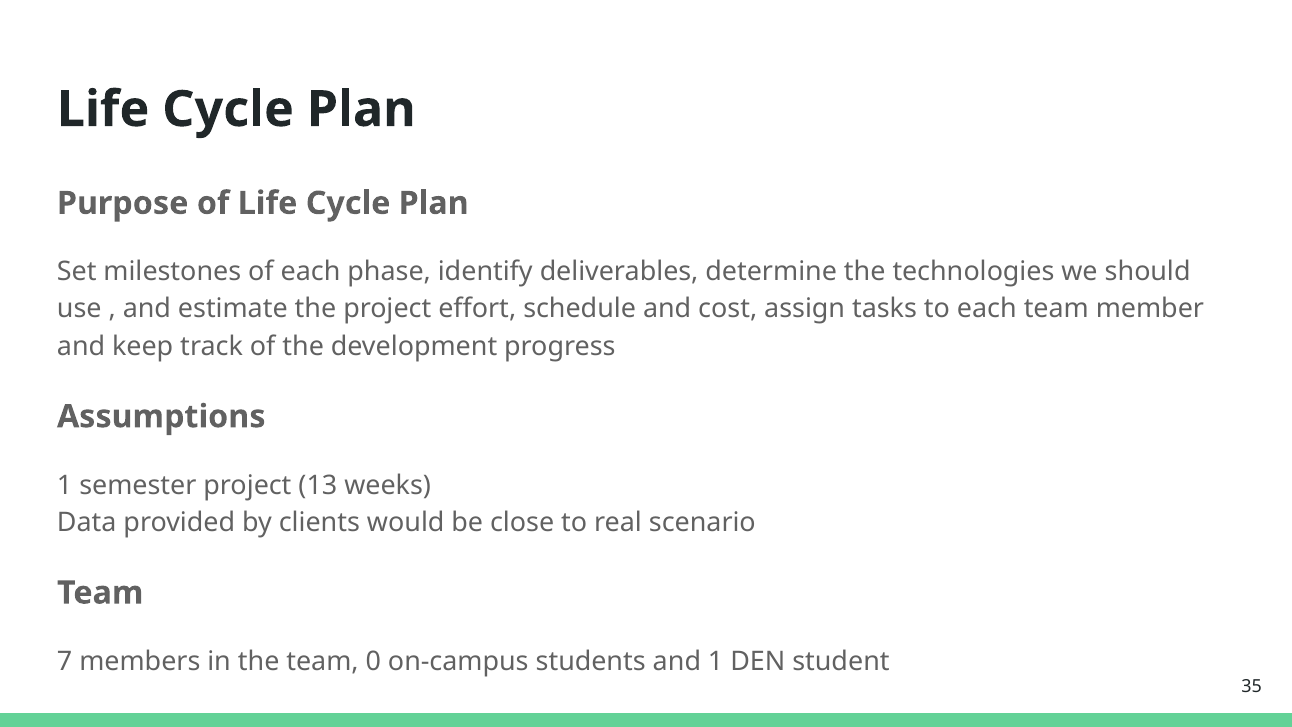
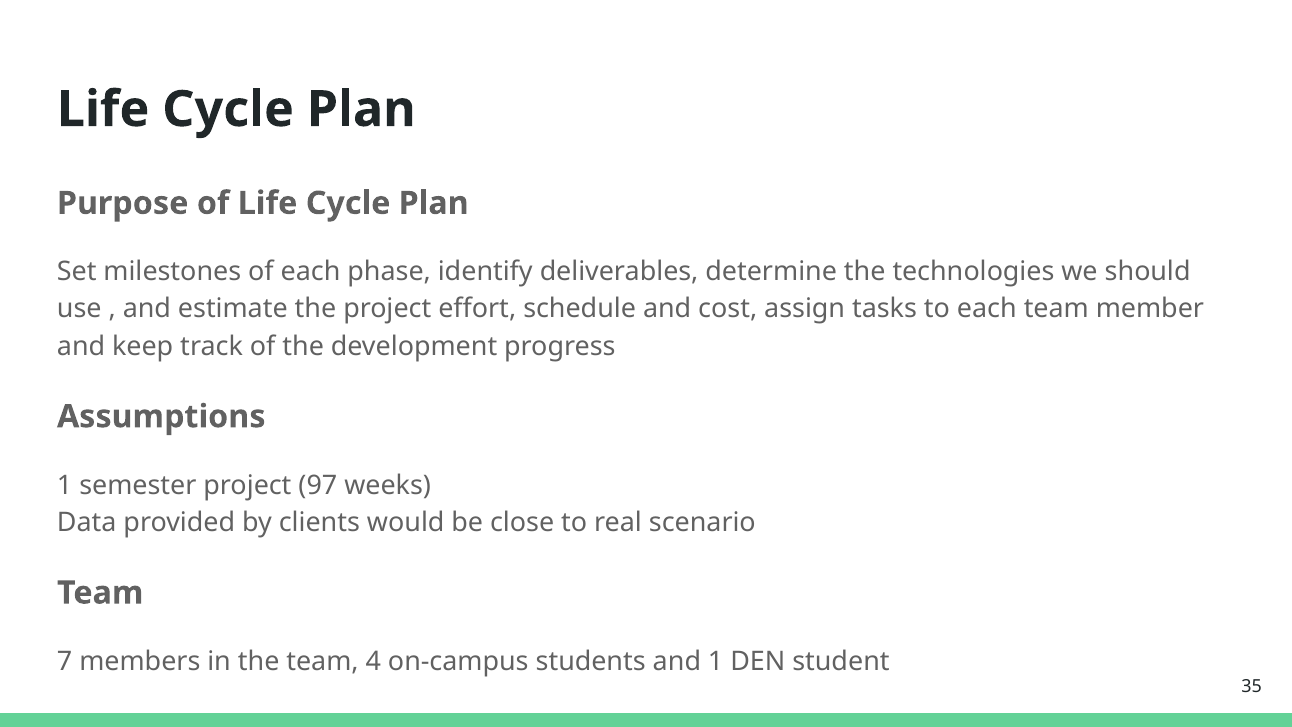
13: 13 -> 97
0: 0 -> 4
